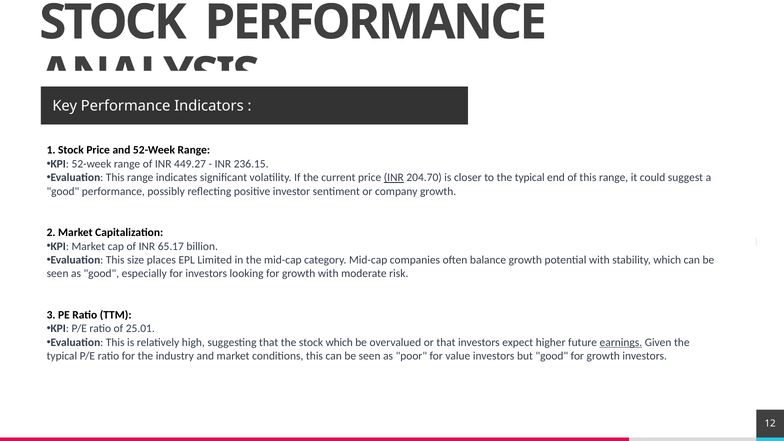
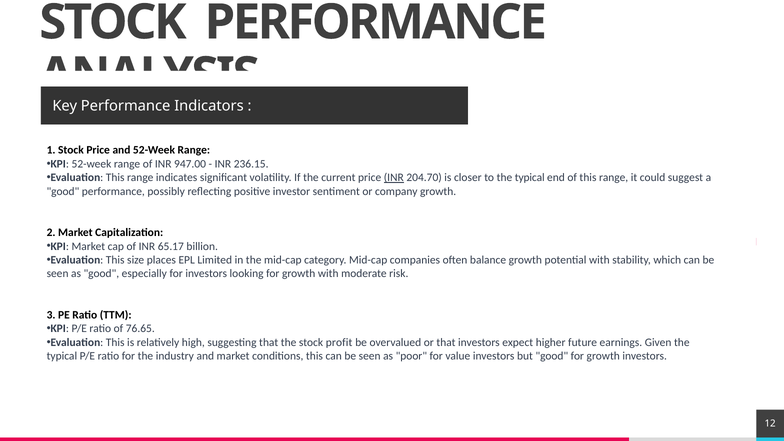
449.27: 449.27 -> 947.00
25.01: 25.01 -> 76.65
stock which: which -> profit
earnings underline: present -> none
